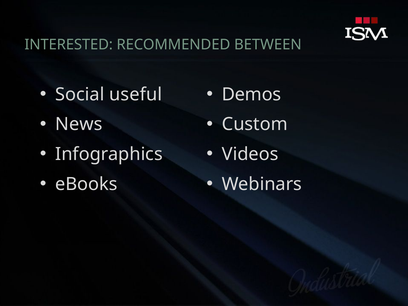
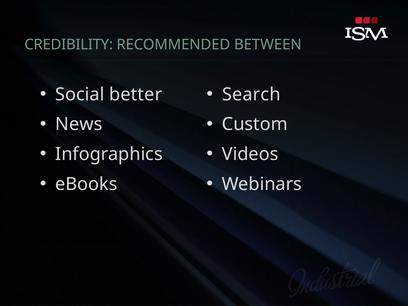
INTERESTED: INTERESTED -> CREDIBILITY
useful: useful -> better
Demos: Demos -> Search
